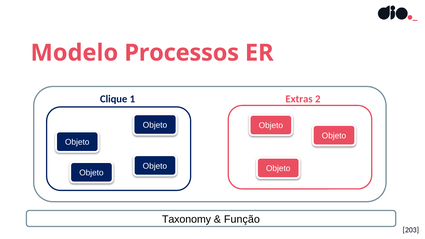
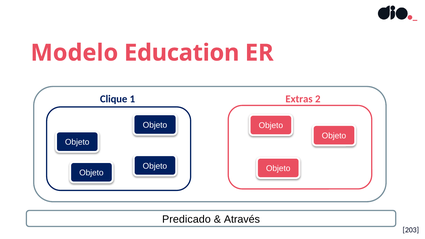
Processos: Processos -> Education
Taxonomy: Taxonomy -> Predicado
Função: Função -> Através
